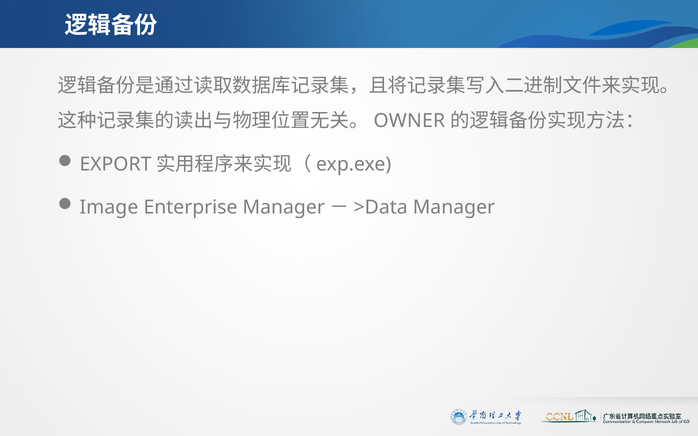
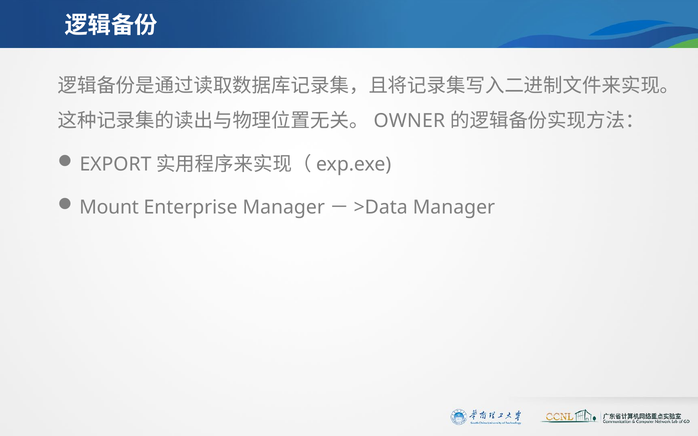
Image: Image -> Mount
